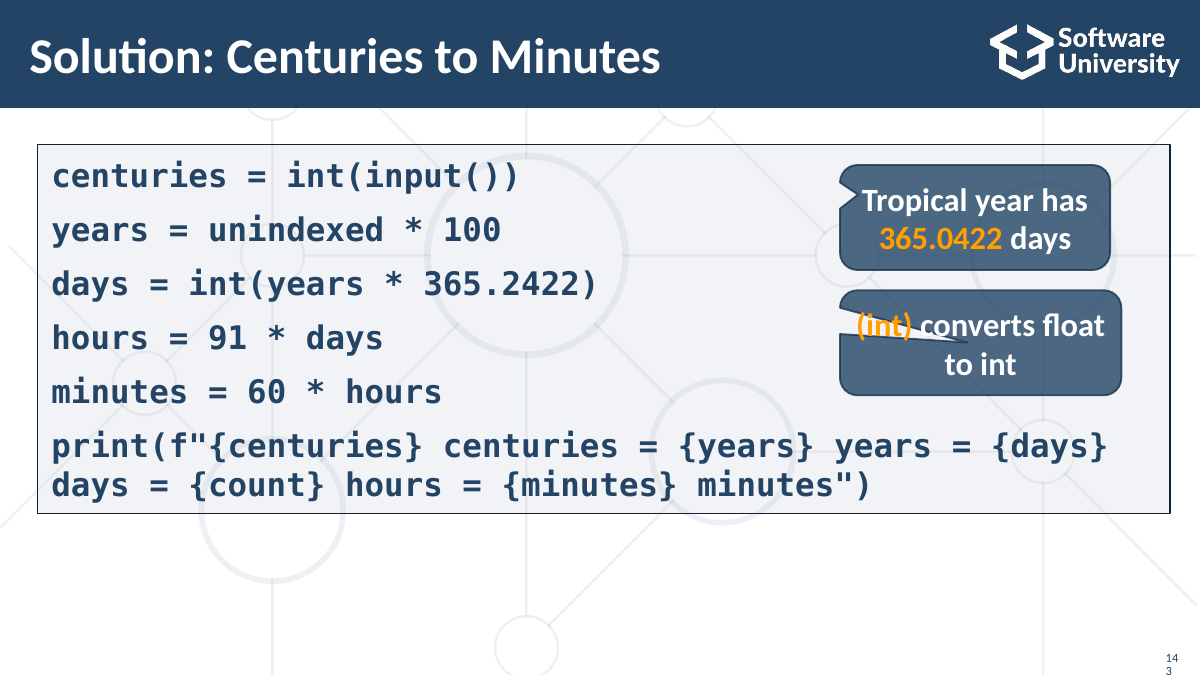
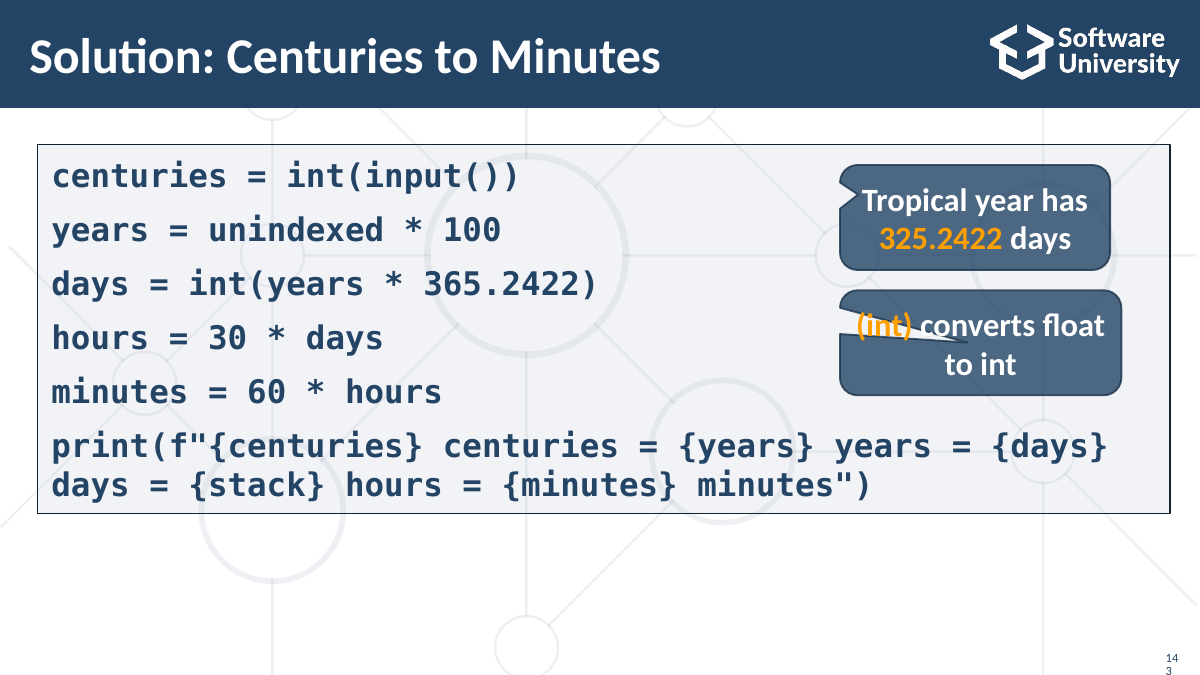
365.0422: 365.0422 -> 325.2422
91: 91 -> 30
count: count -> stack
